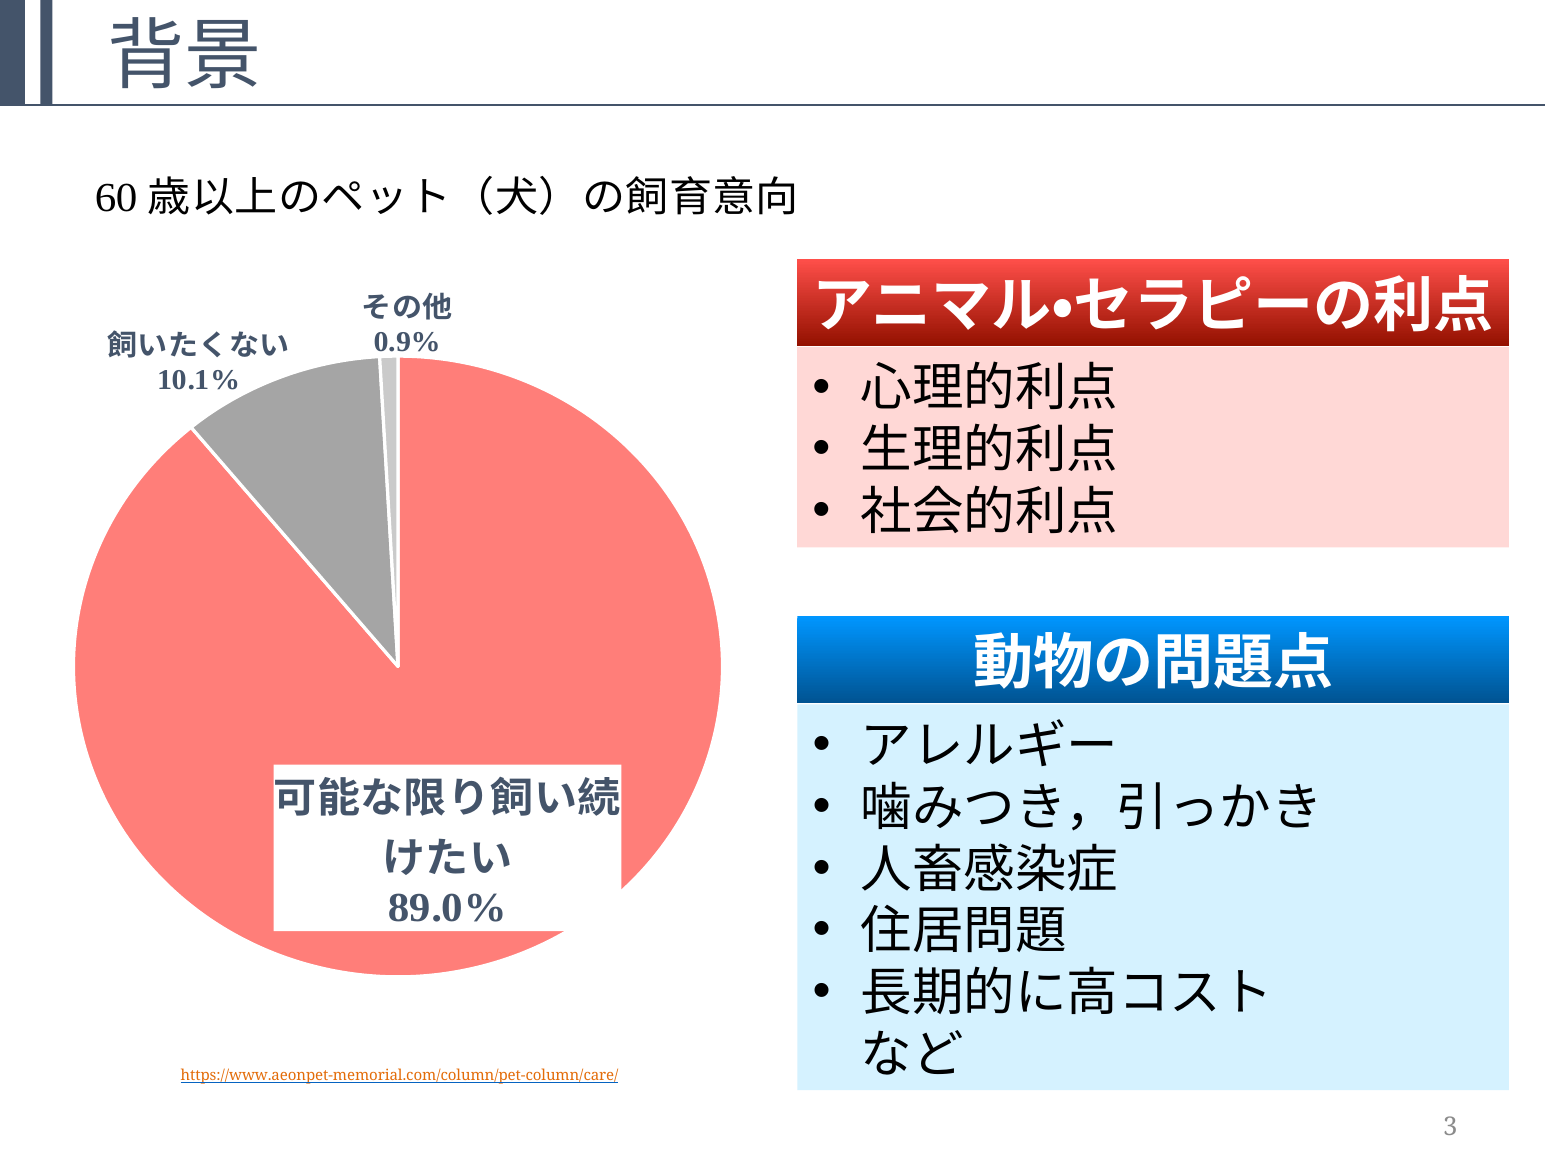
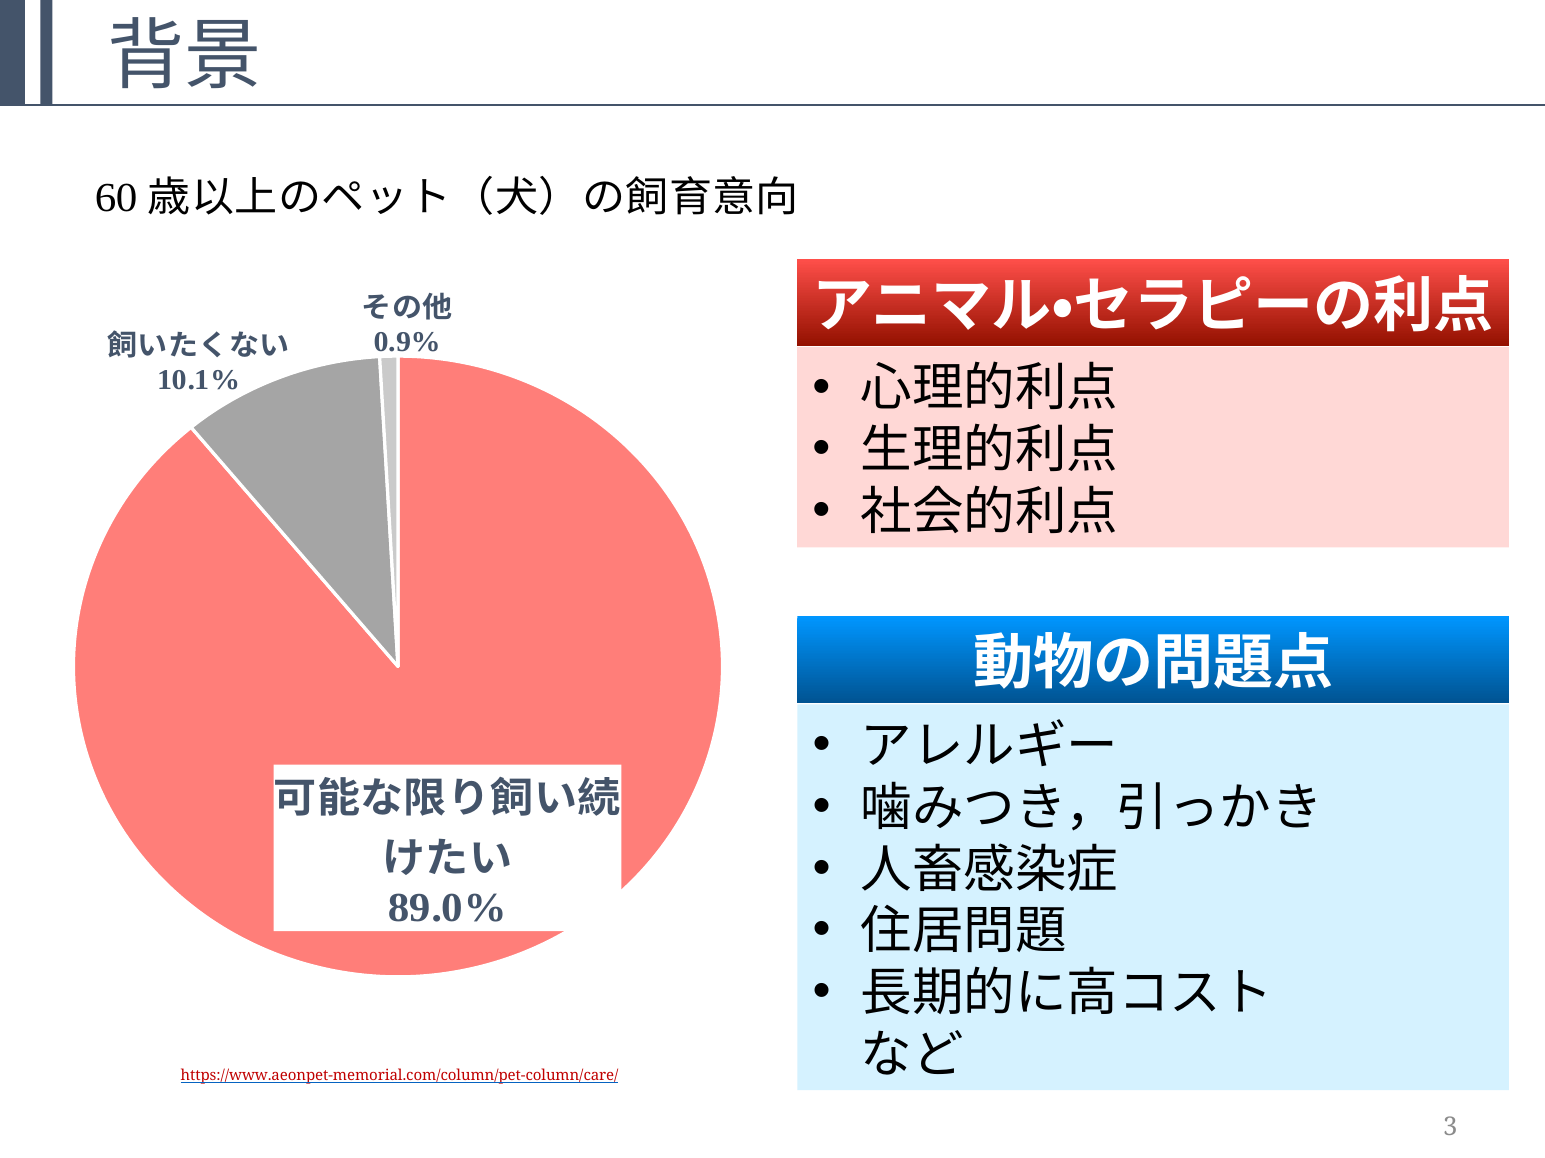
https://www.aeonpet-memorial.com/column/pet-column/care/ colour: orange -> red
